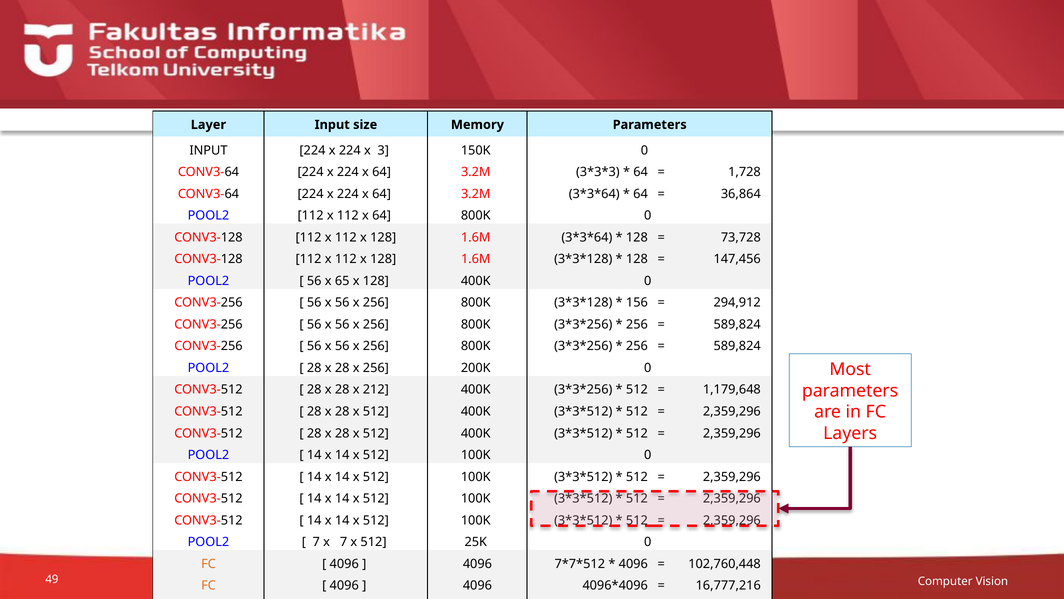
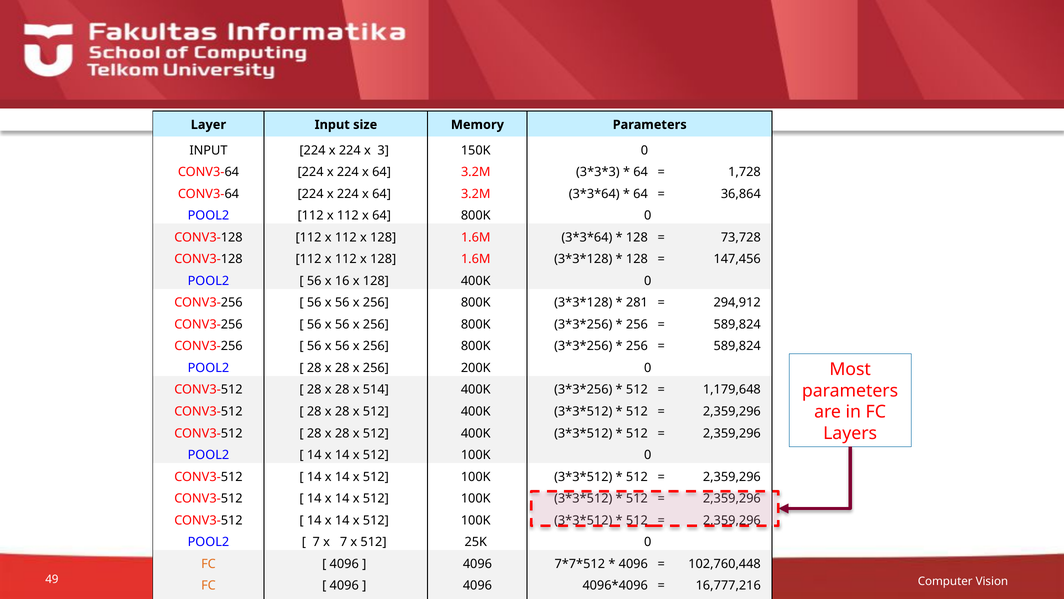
65: 65 -> 16
156: 156 -> 281
212: 212 -> 514
